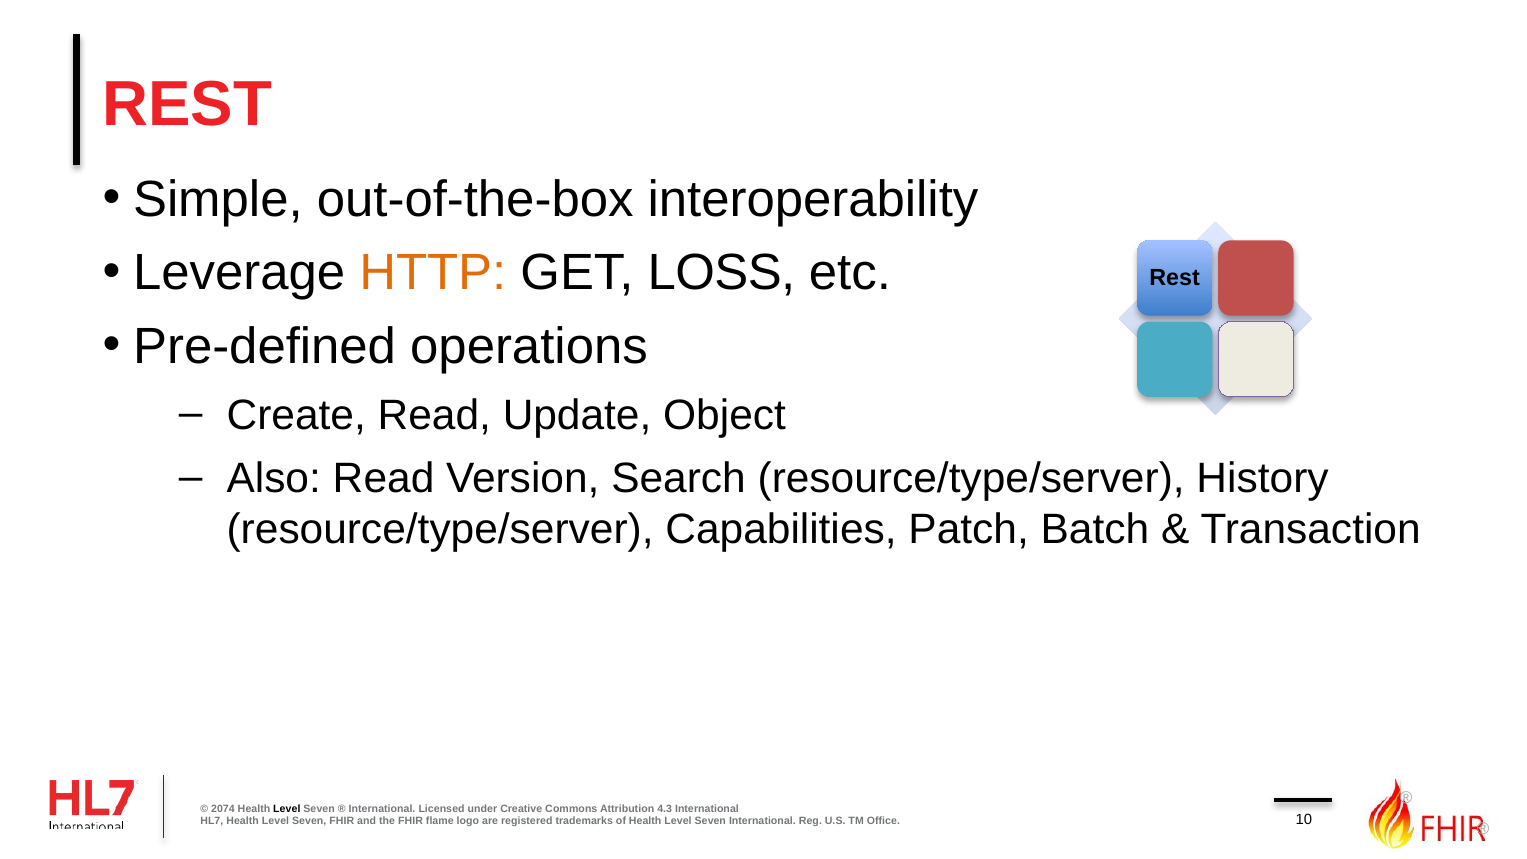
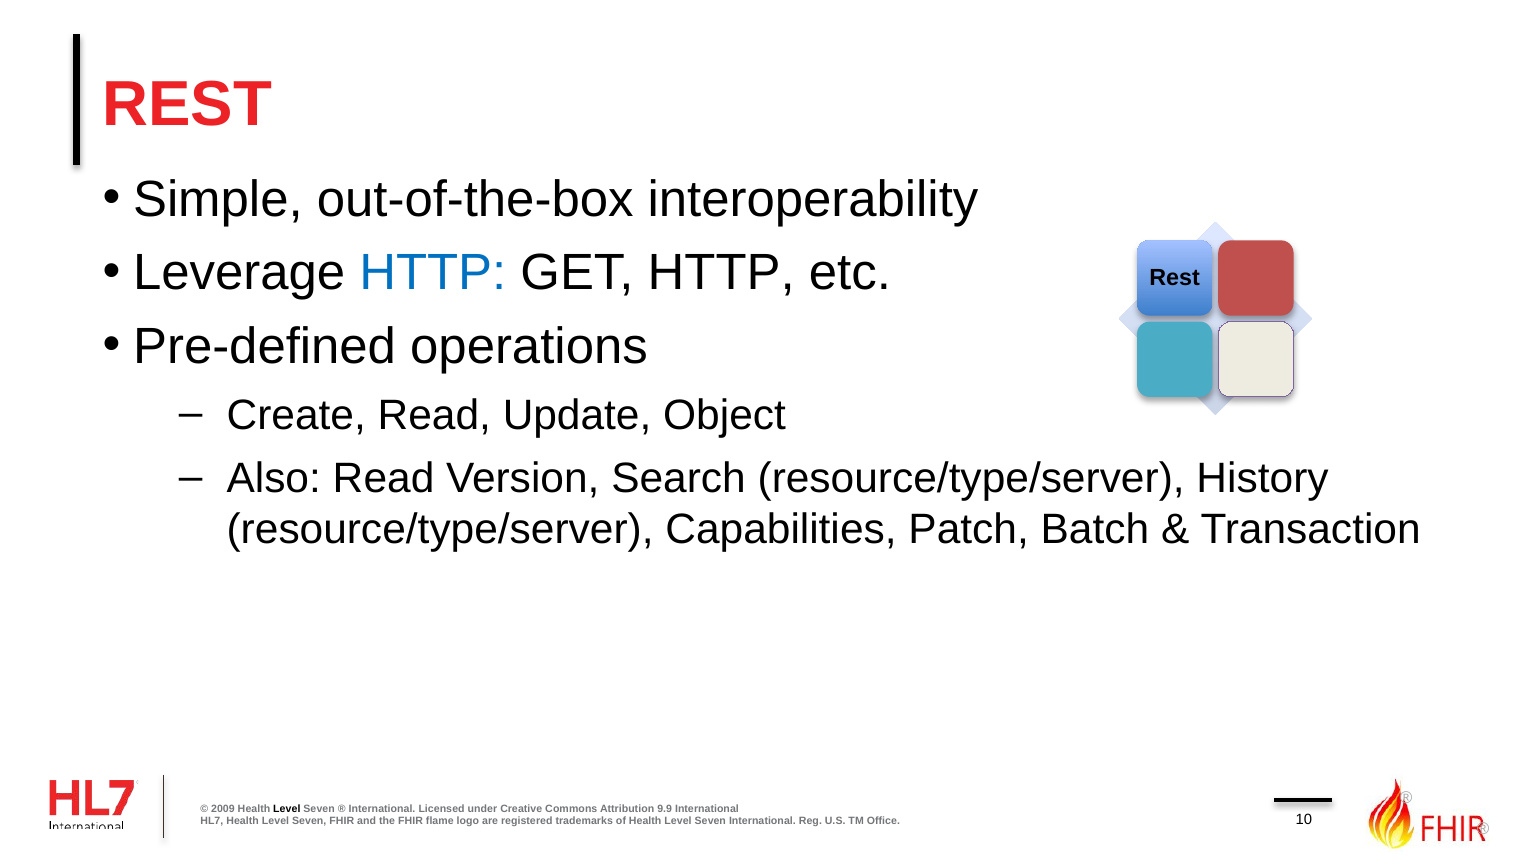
HTTP at (433, 273) colour: orange -> blue
GET LOSS: LOSS -> HTTP
2074: 2074 -> 2009
4.3: 4.3 -> 9.9
